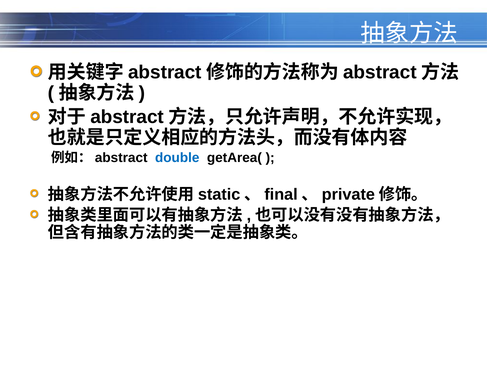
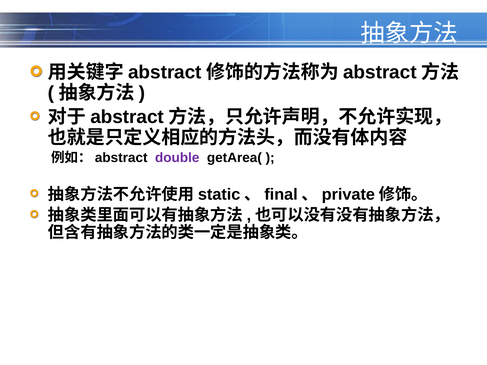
double colour: blue -> purple
